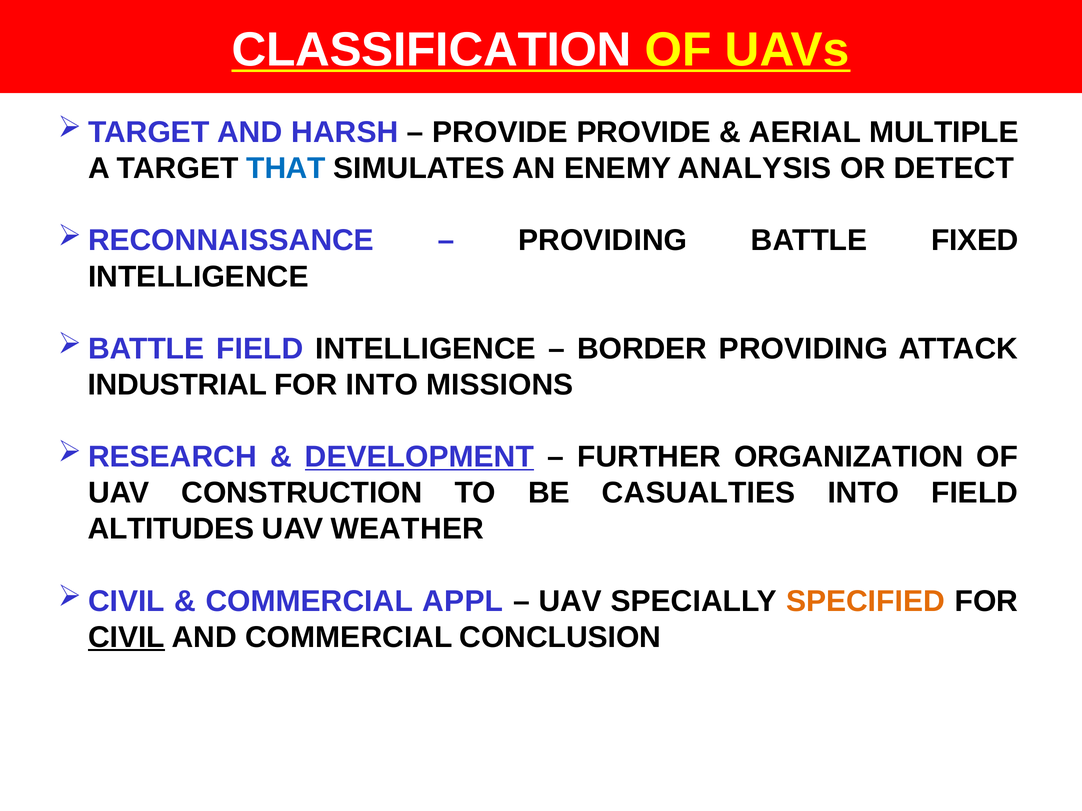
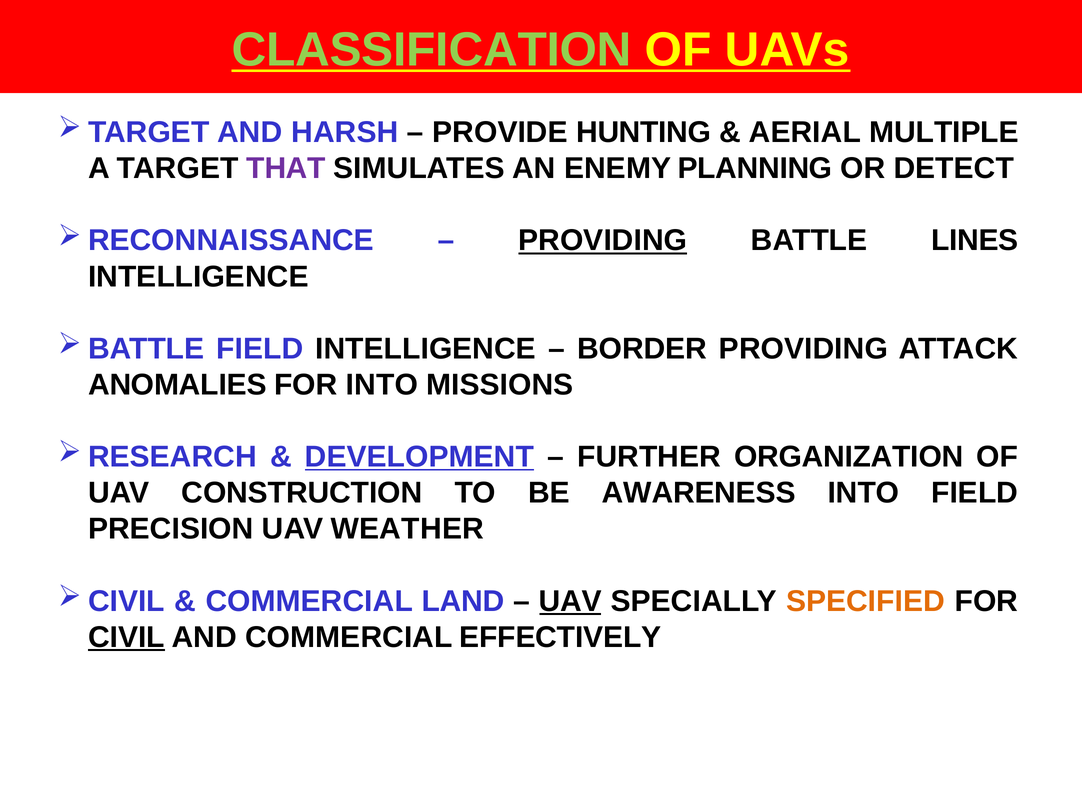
CLASSIFICATION colour: white -> light green
PROVIDE PROVIDE: PROVIDE -> HUNTING
THAT colour: blue -> purple
ANALYSIS: ANALYSIS -> PLANNING
PROVIDING at (603, 241) underline: none -> present
FIXED: FIXED -> LINES
INDUSTRIAL: INDUSTRIAL -> ANOMALIES
CASUALTIES: CASUALTIES -> AWARENESS
ALTITUDES: ALTITUDES -> PRECISION
APPL: APPL -> LAND
UAV at (570, 601) underline: none -> present
CONCLUSION: CONCLUSION -> EFFECTIVELY
